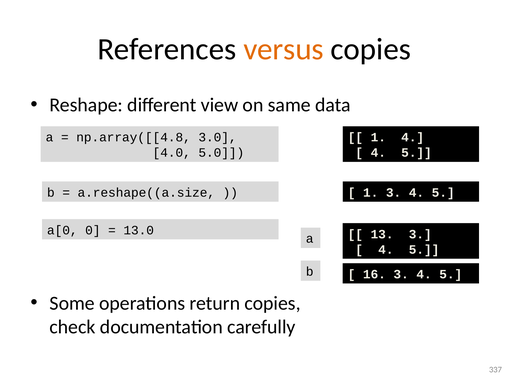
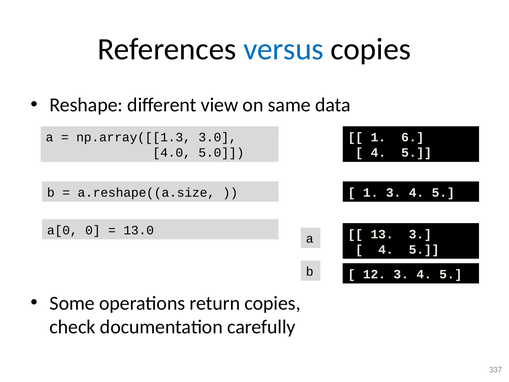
versus colour: orange -> blue
np.array([[4.8: np.array([[4.8 -> np.array([[1.3
1 4: 4 -> 6
16: 16 -> 12
